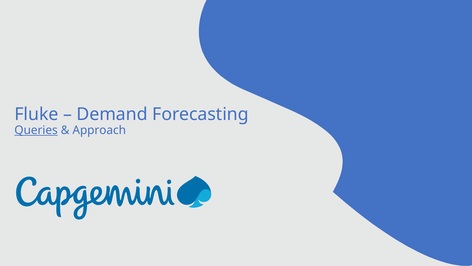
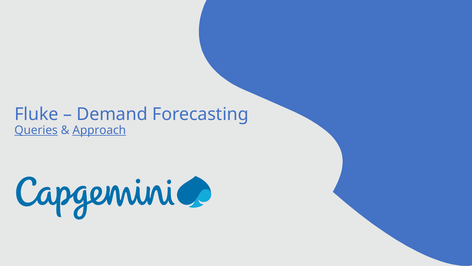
Approach underline: none -> present
